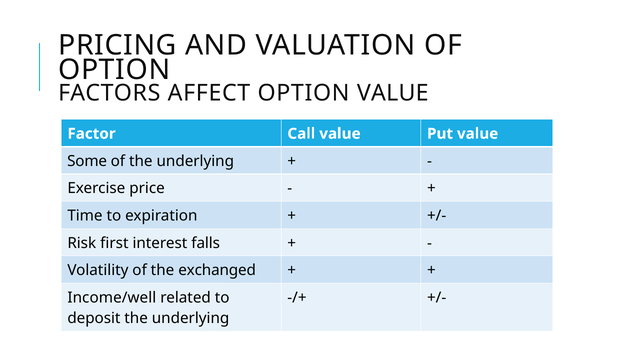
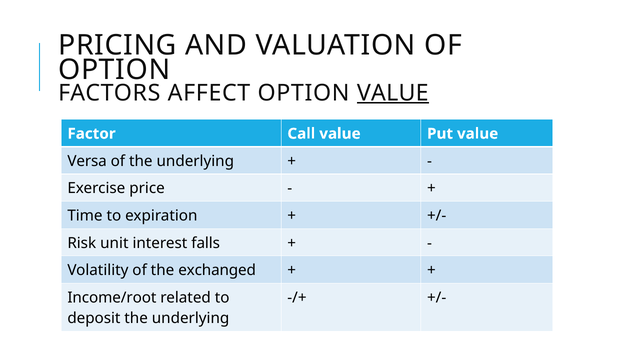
VALUE at (393, 93) underline: none -> present
Some: Some -> Versa
first: first -> unit
Income/well: Income/well -> Income/root
